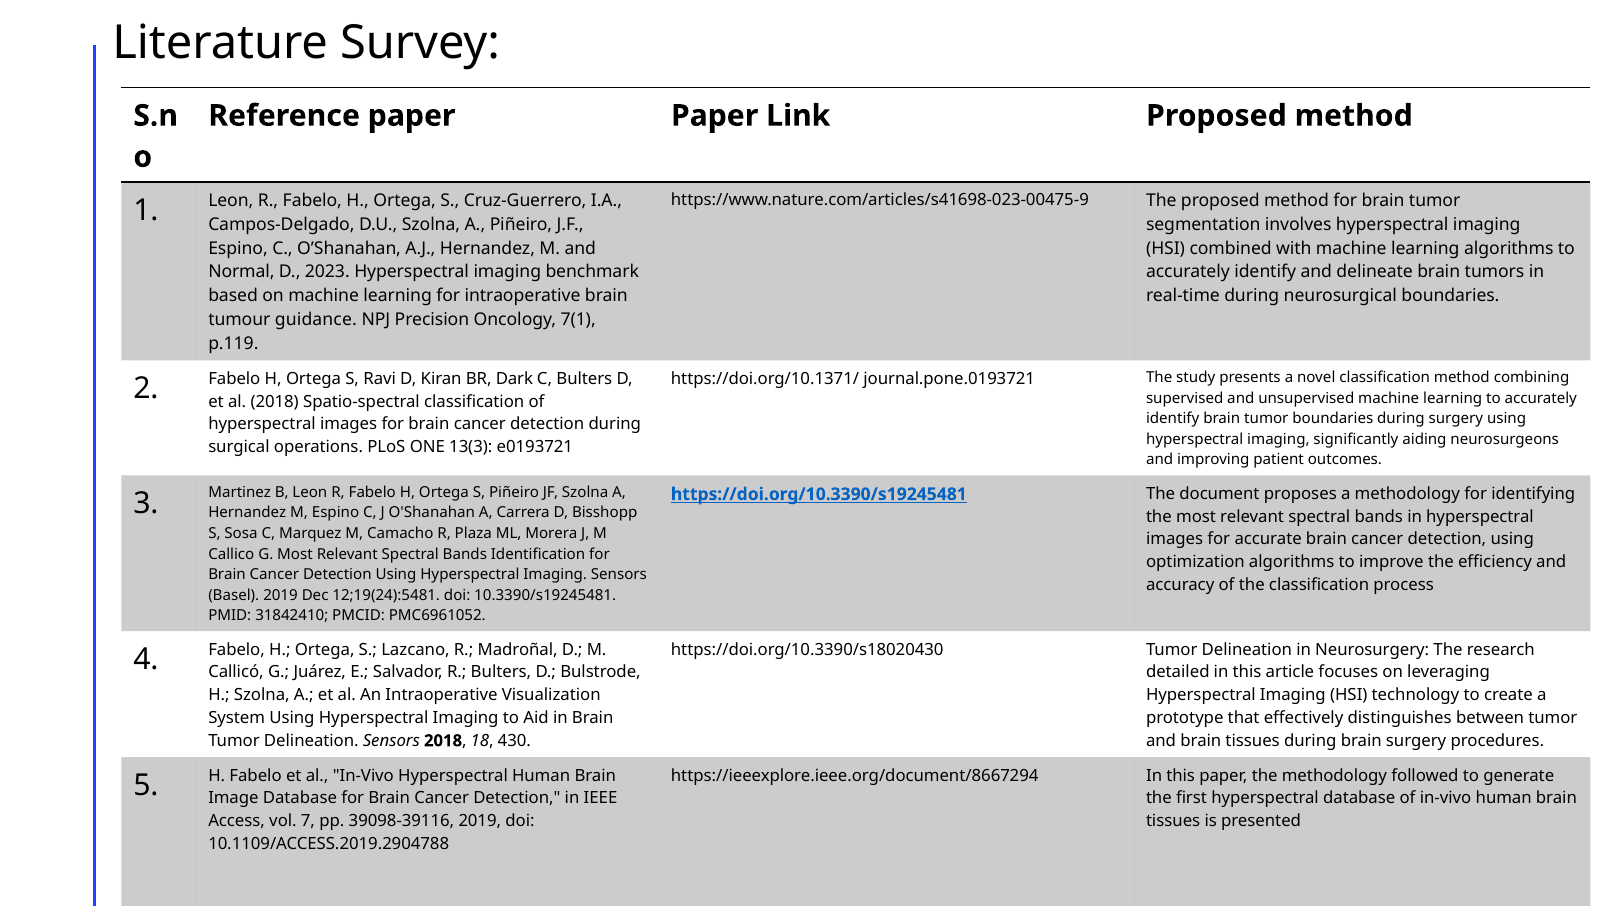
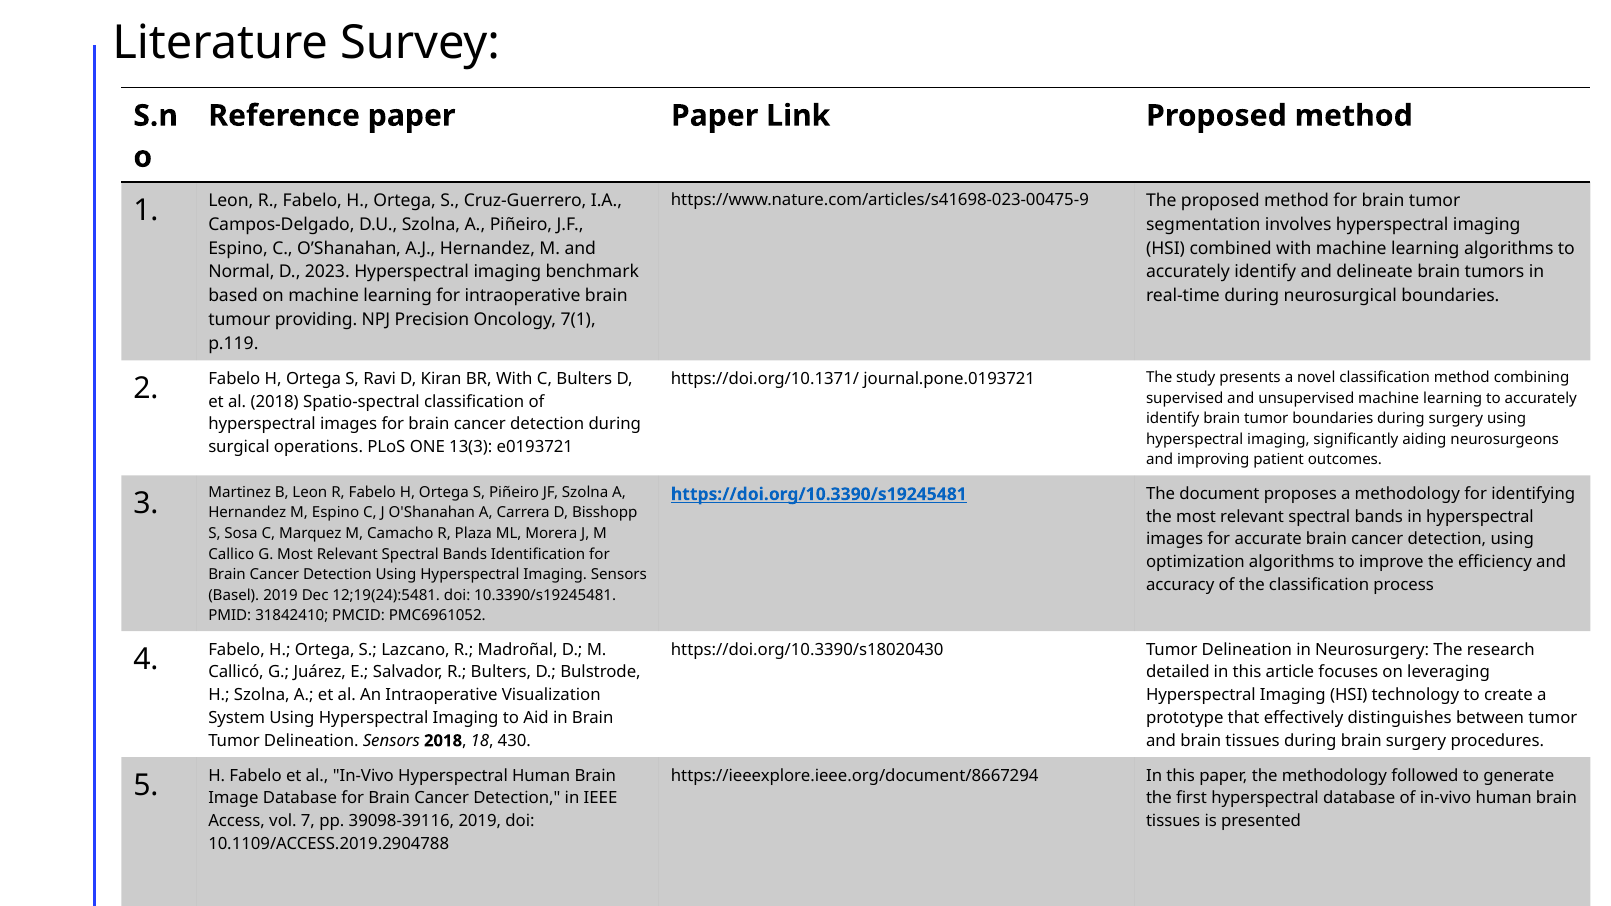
guidance: guidance -> providing
BR Dark: Dark -> With
